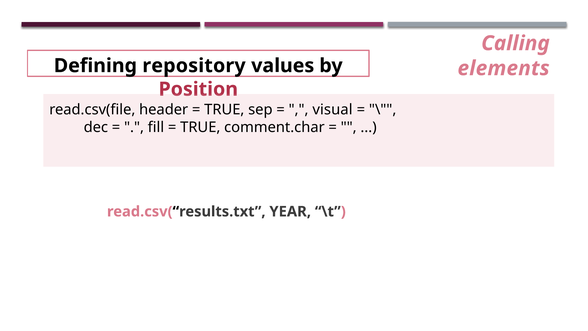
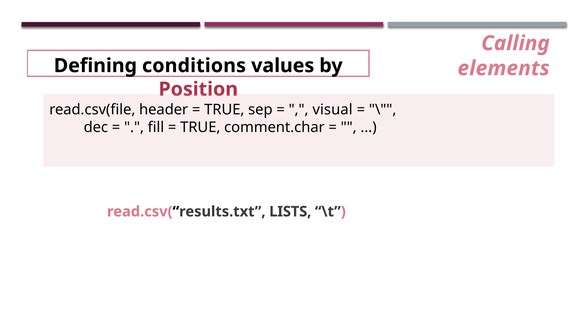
repository: repository -> conditions
YEAR: YEAR -> LISTS
